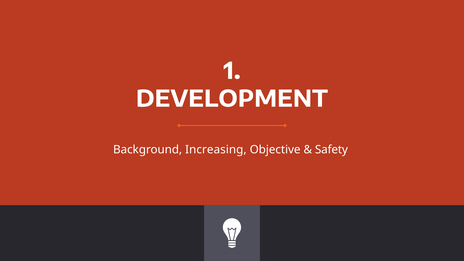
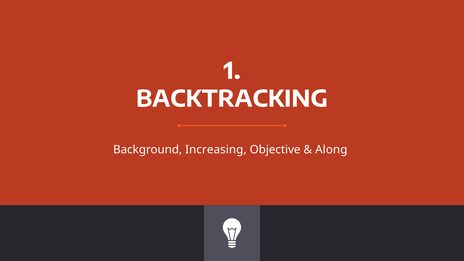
DEVELOPMENT: DEVELOPMENT -> BACKTRACKING
Safety: Safety -> Along
